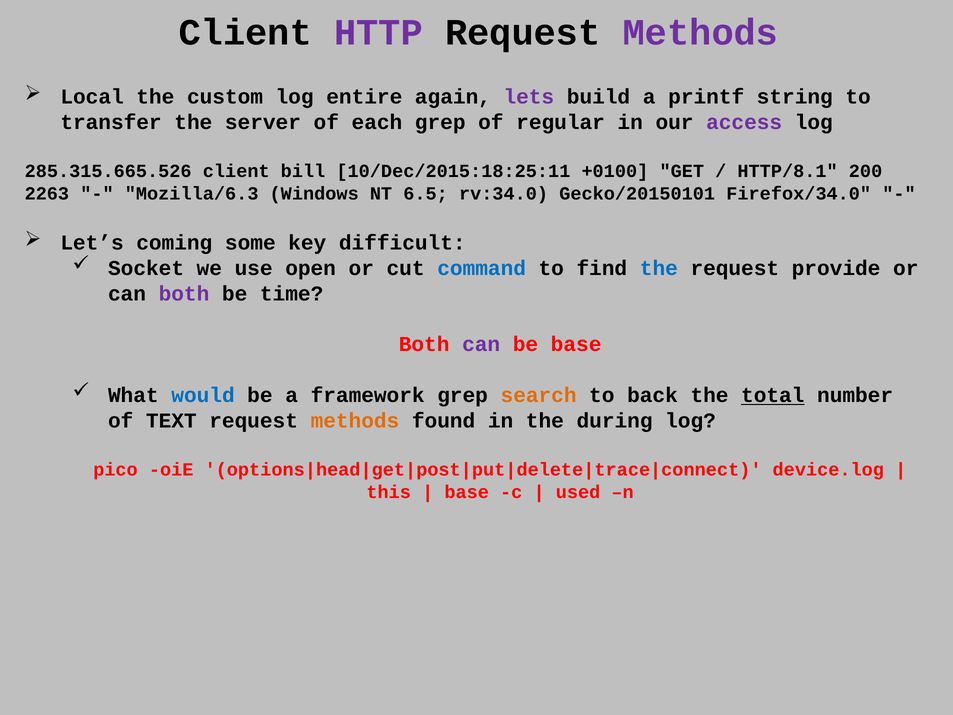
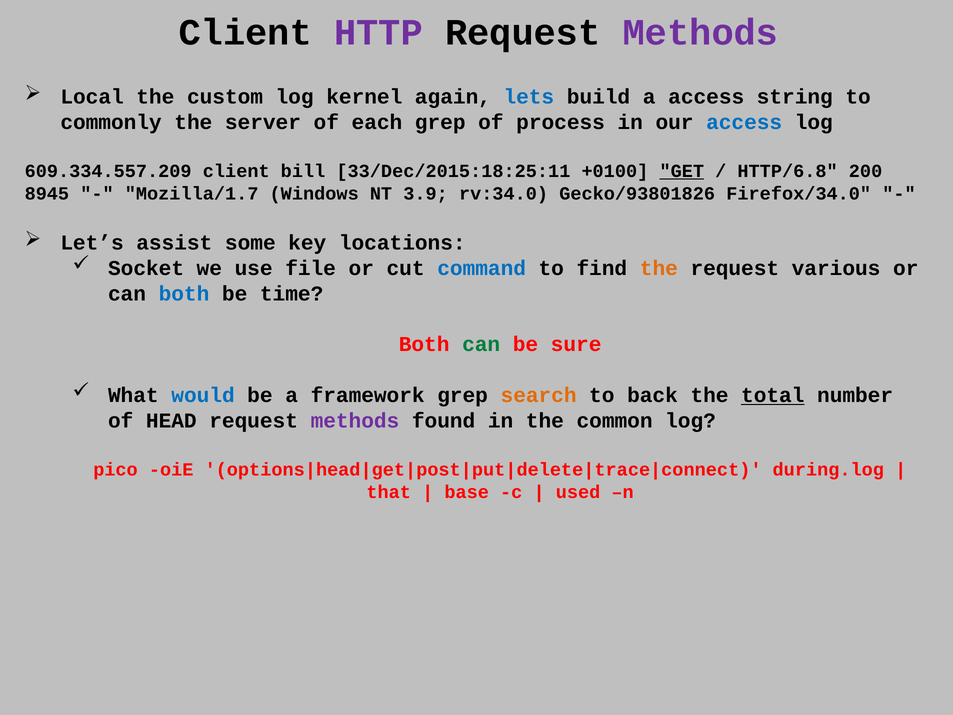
entire: entire -> kernel
lets colour: purple -> blue
a printf: printf -> access
transfer: transfer -> commonly
regular: regular -> process
access at (744, 122) colour: purple -> blue
285.315.665.526: 285.315.665.526 -> 609.334.557.209
10/Dec/2015:18:25:11: 10/Dec/2015:18:25:11 -> 33/Dec/2015:18:25:11
GET underline: none -> present
HTTP/8.1: HTTP/8.1 -> HTTP/6.8
2263: 2263 -> 8945
Mozilla/6.3: Mozilla/6.3 -> Mozilla/1.7
6.5: 6.5 -> 3.9
Gecko/20150101: Gecko/20150101 -> Gecko/93801826
coming: coming -> assist
difficult: difficult -> locations
open: open -> file
the at (659, 268) colour: blue -> orange
provide: provide -> various
both at (184, 294) colour: purple -> blue
can at (481, 344) colour: purple -> green
be base: base -> sure
TEXT: TEXT -> HEAD
methods at (355, 421) colour: orange -> purple
during: during -> common
device.log: device.log -> during.log
this: this -> that
